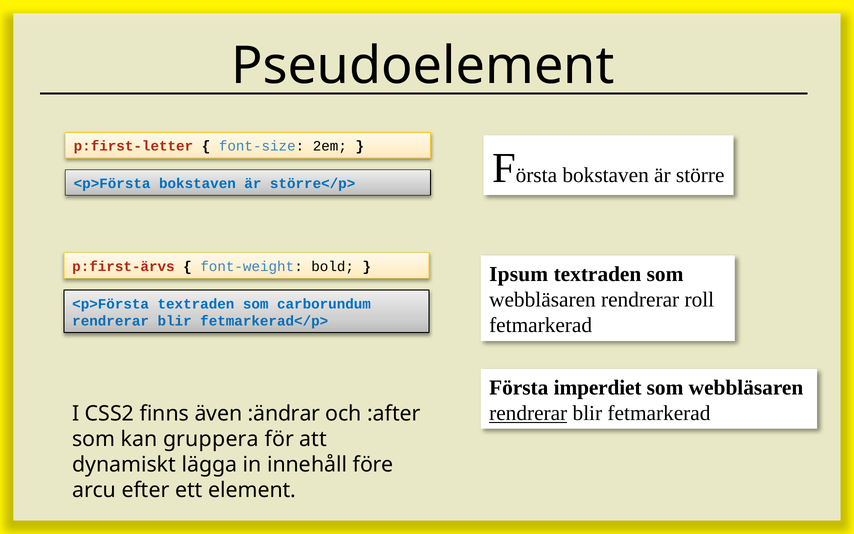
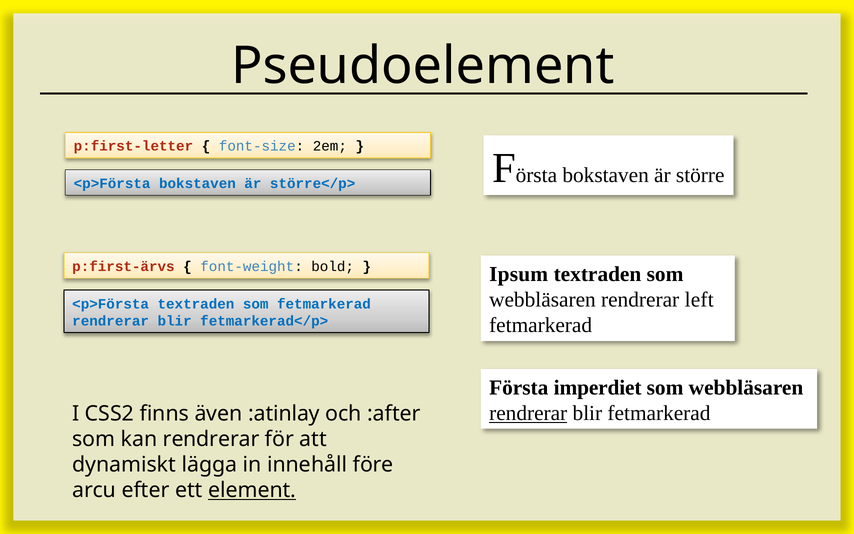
roll: roll -> left
som carborundum: carborundum -> fetmarkerad
:ändrar: :ändrar -> :atinlay
kan gruppera: gruppera -> rendrerar
element underline: none -> present
